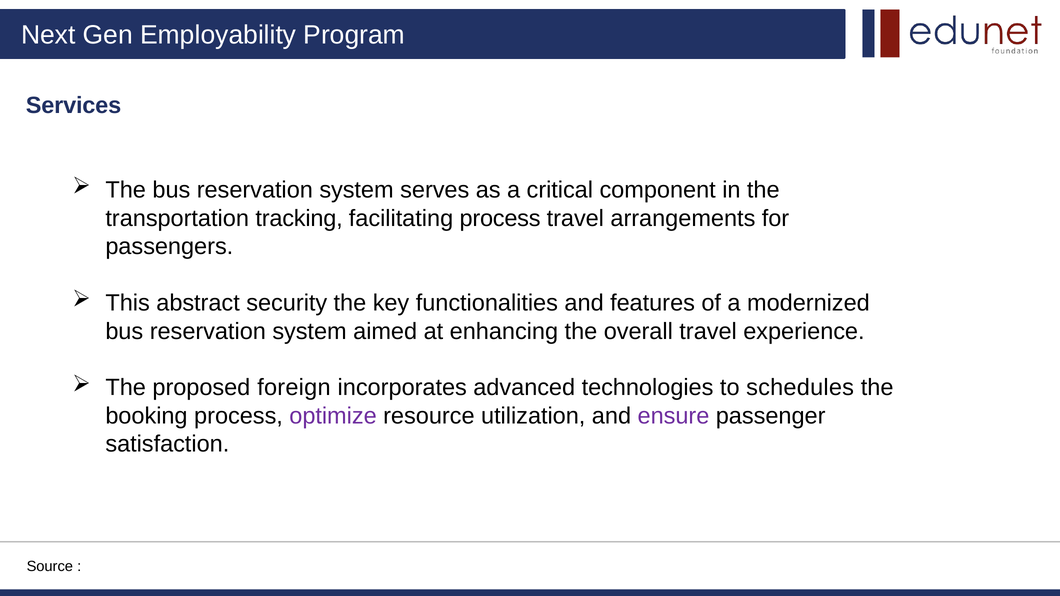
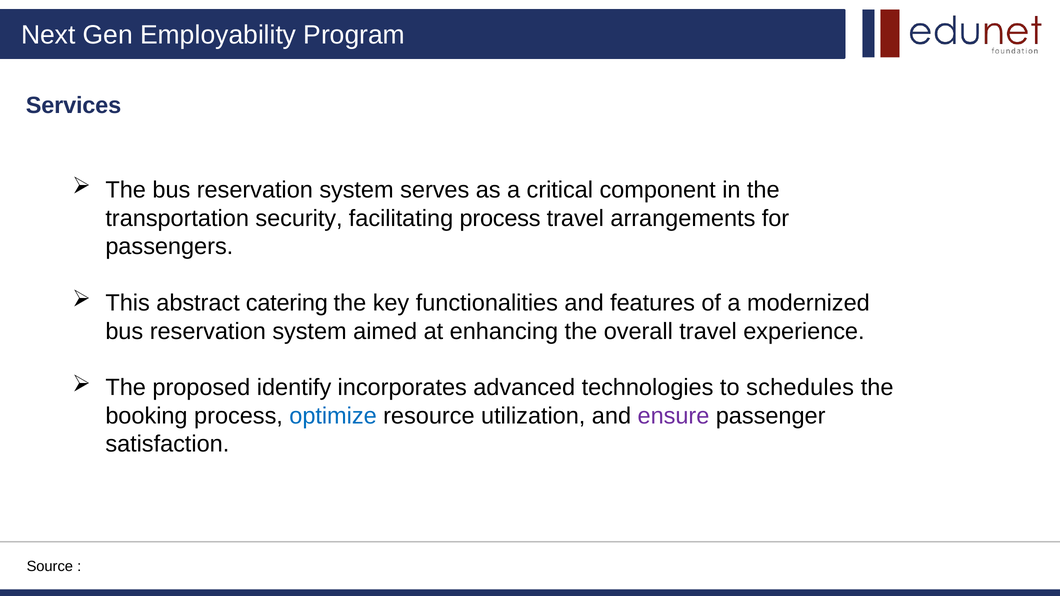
tracking: tracking -> security
security: security -> catering
foreign: foreign -> identify
optimize colour: purple -> blue
